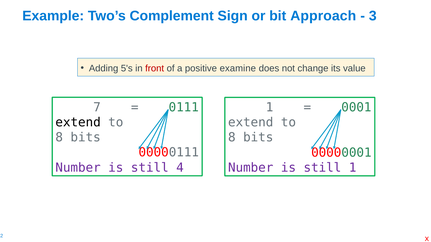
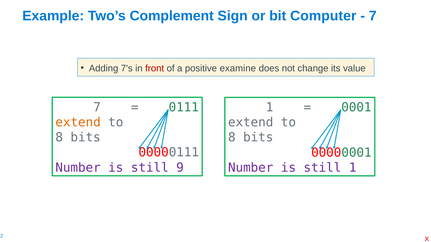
Approach: Approach -> Computer
3 at (373, 16): 3 -> 7
5's: 5's -> 7's
extend at (78, 123) colour: black -> orange
4: 4 -> 9
